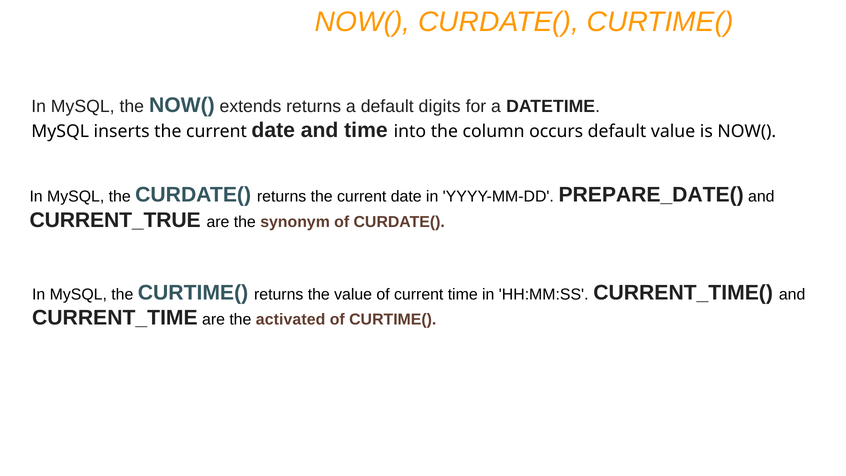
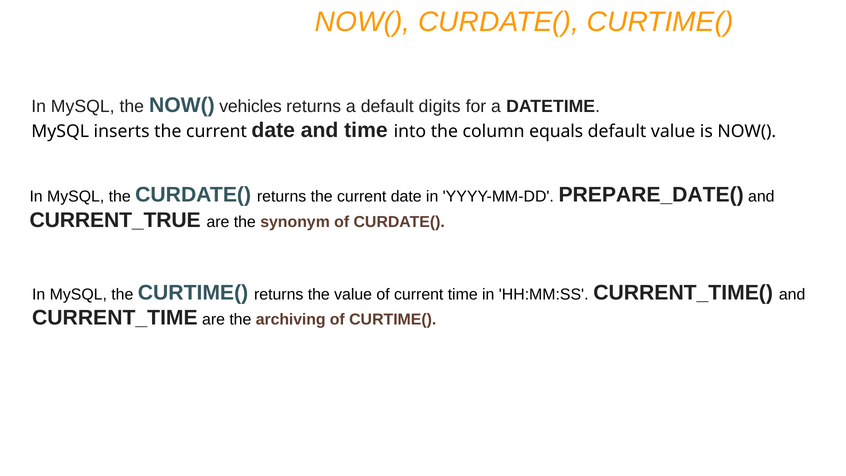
extends: extends -> vehicles
occurs: occurs -> equals
activated: activated -> archiving
